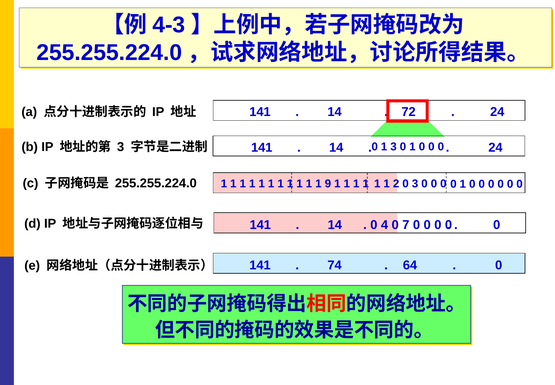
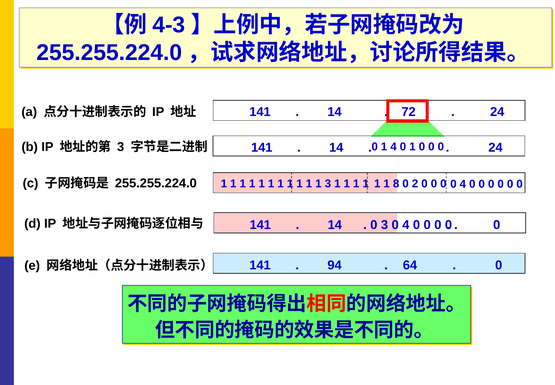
1 3: 3 -> 4
255.255.224.0 0 1: 1 -> 4
1 9: 9 -> 3
2: 2 -> 8
0 3: 3 -> 2
0 4: 4 -> 3
7 at (406, 225): 7 -> 4
74: 74 -> 94
